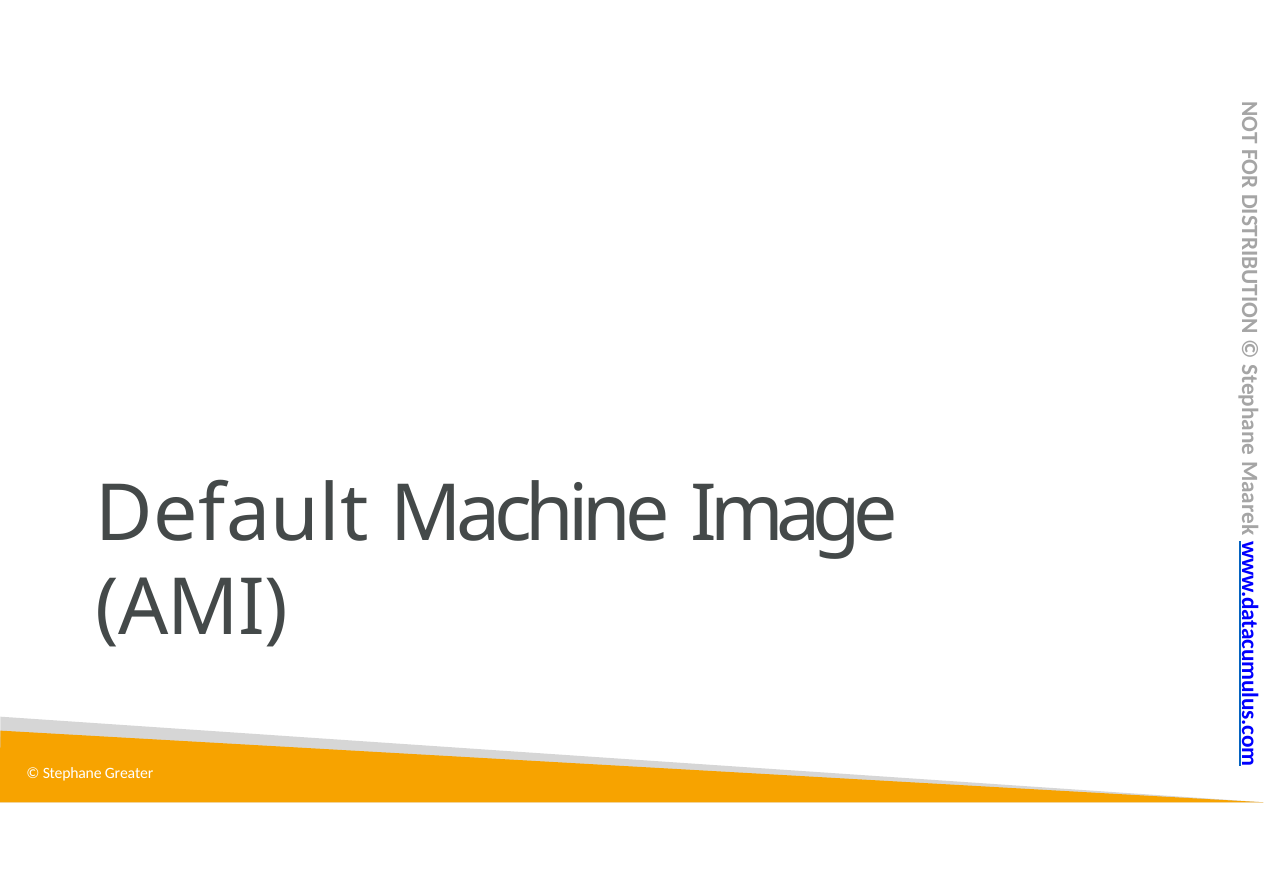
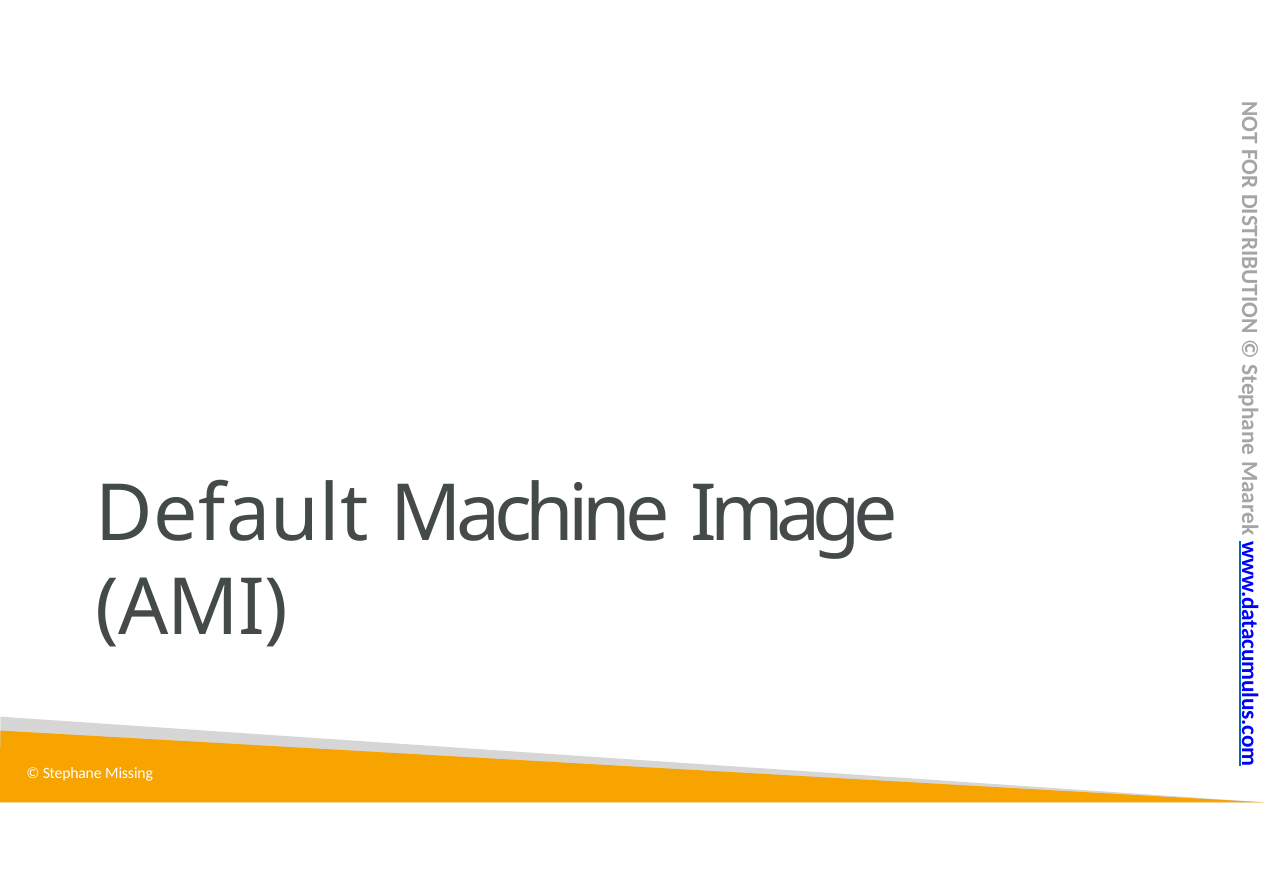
Greater: Greater -> Missing
